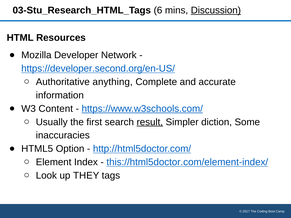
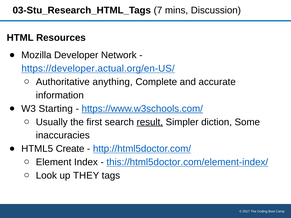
6: 6 -> 7
Discussion underline: present -> none
https://developer.second.org/en-US/: https://developer.second.org/en-US/ -> https://developer.actual.org/en-US/
Content: Content -> Starting
Option: Option -> Create
